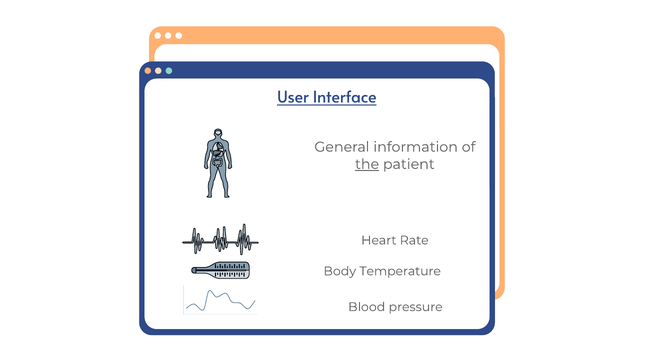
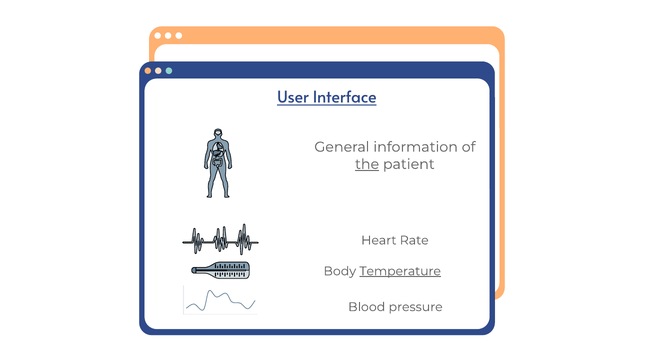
Temperature underline: none -> present
